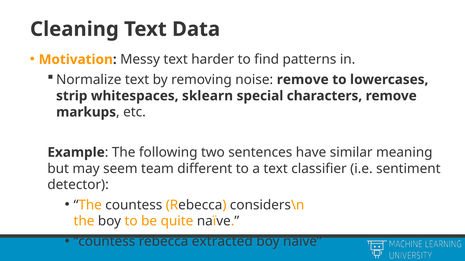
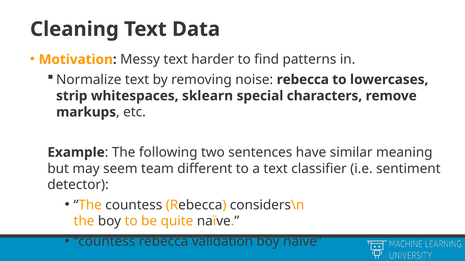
noise remove: remove -> rebecca
extracted: extracted -> validation
